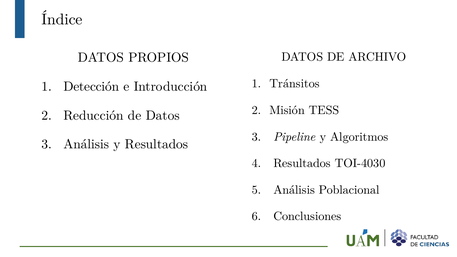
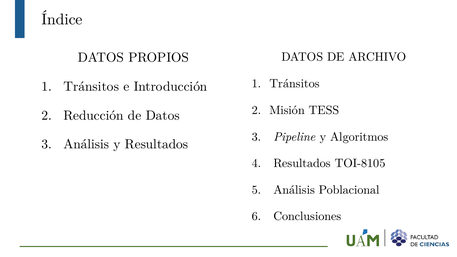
Detección at (91, 87): Detección -> Tránsitos
TOI-4030: TOI-4030 -> TOI-8105
